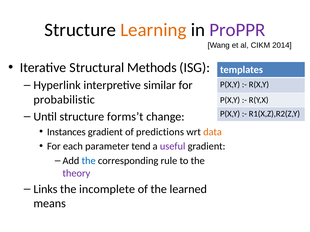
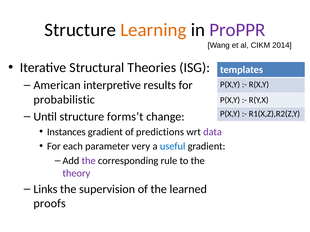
Methods: Methods -> Theories
Hyperlink: Hyperlink -> American
similar: similar -> results
data colour: orange -> purple
tend: tend -> very
useful colour: purple -> blue
the at (89, 161) colour: blue -> purple
incomplete: incomplete -> supervision
means: means -> proofs
